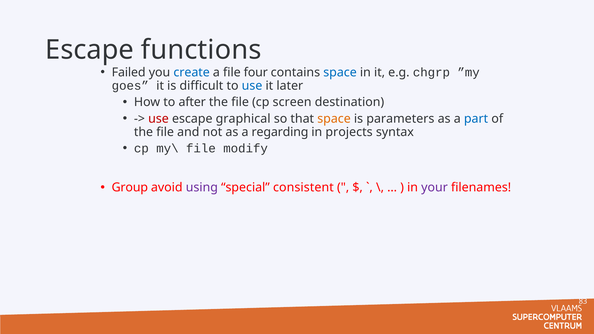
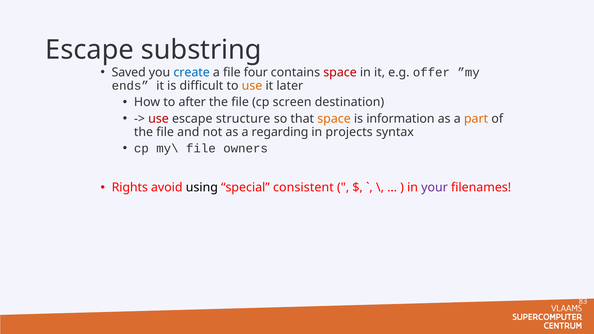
functions: functions -> substring
Failed: Failed -> Saved
space at (340, 72) colour: blue -> red
chgrp: chgrp -> offer
goes: goes -> ends
use at (252, 86) colour: blue -> orange
graphical: graphical -> structure
parameters: parameters -> information
part colour: blue -> orange
modify: modify -> owners
Group: Group -> Rights
using colour: purple -> black
